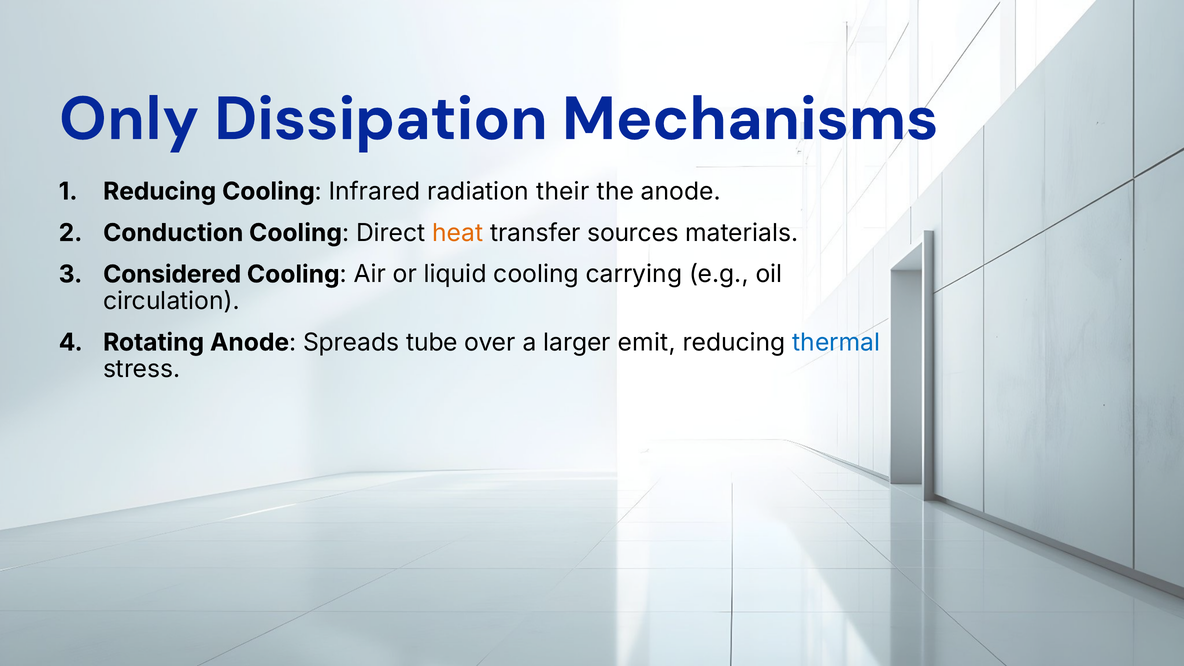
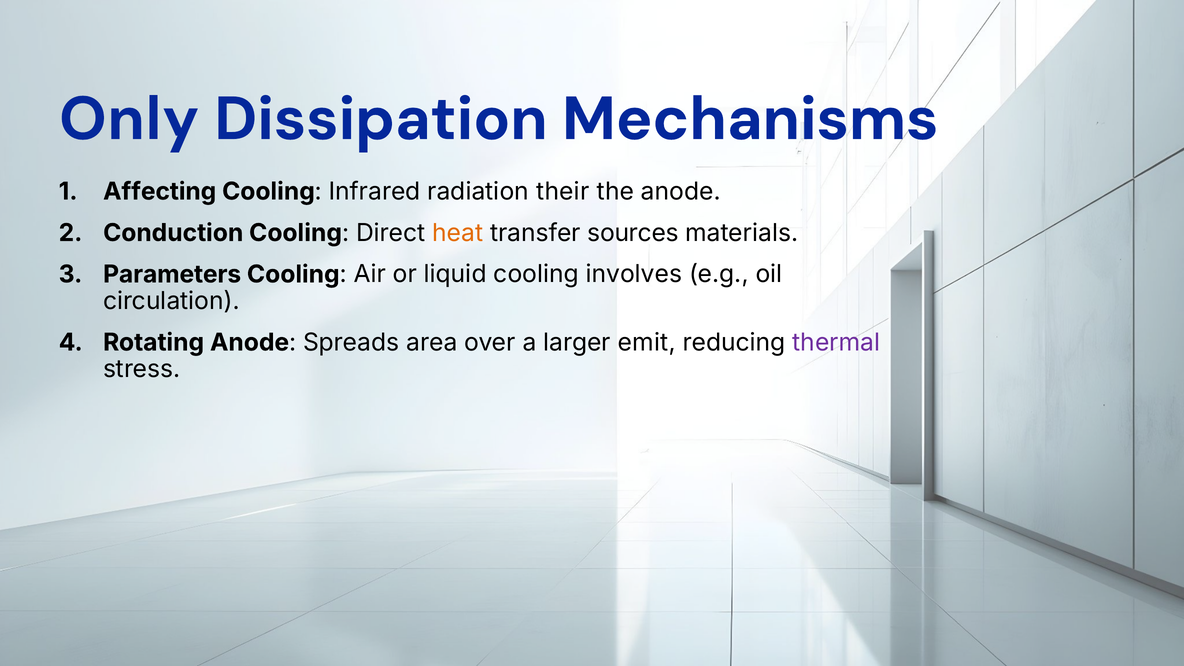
Reducing at (160, 191): Reducing -> Affecting
Considered: Considered -> Parameters
carrying: carrying -> involves
tube: tube -> area
thermal colour: blue -> purple
